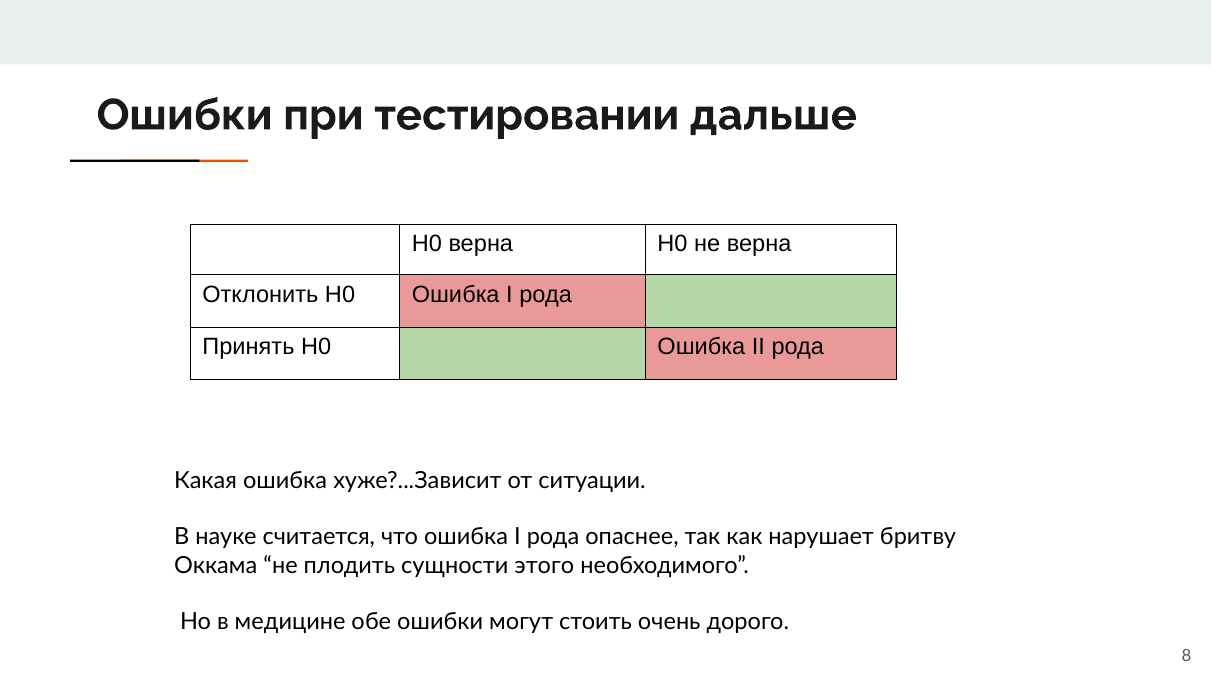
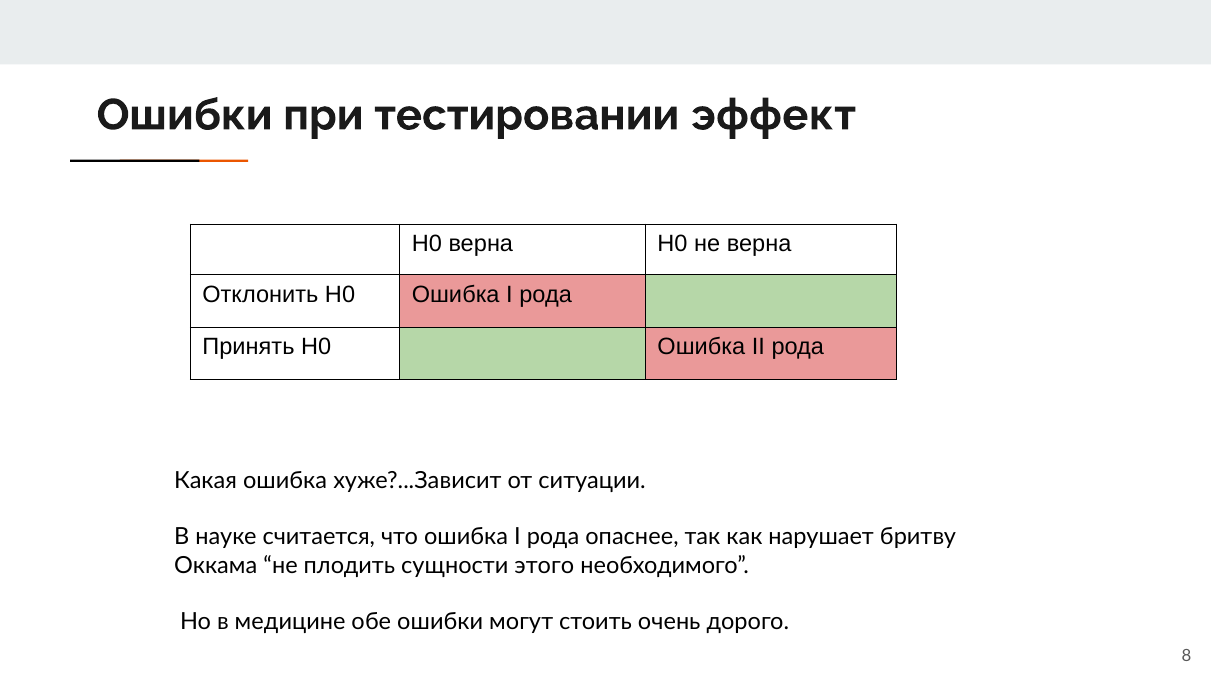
дальше: дальше -> эффект
